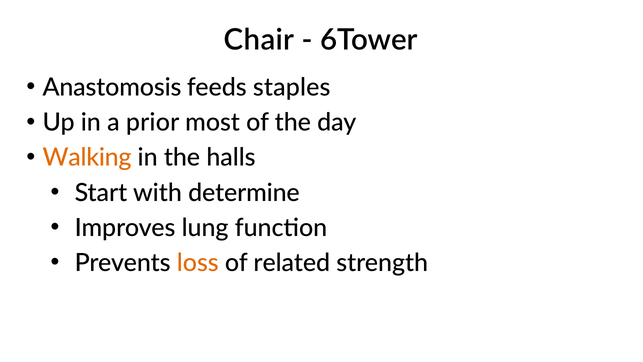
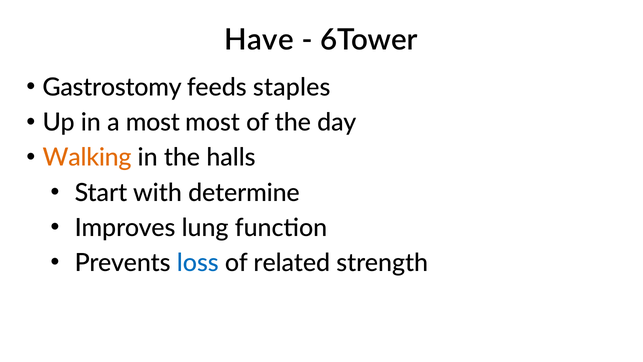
Chair: Chair -> Have
Anastomosis: Anastomosis -> Gastrostomy
a prior: prior -> most
loss colour: orange -> blue
